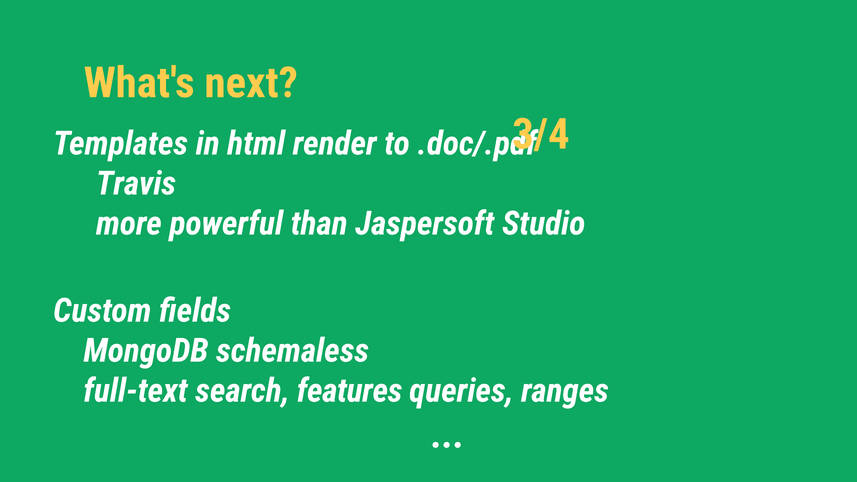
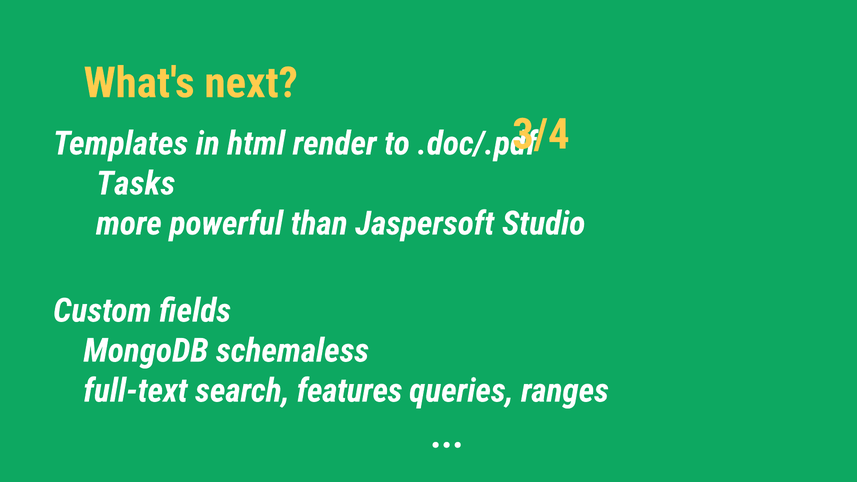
Travis: Travis -> Tasks
